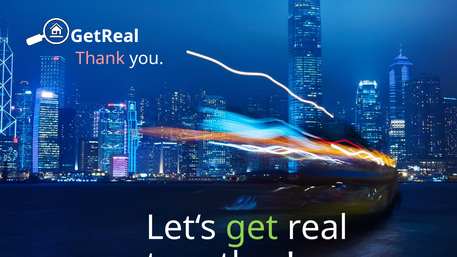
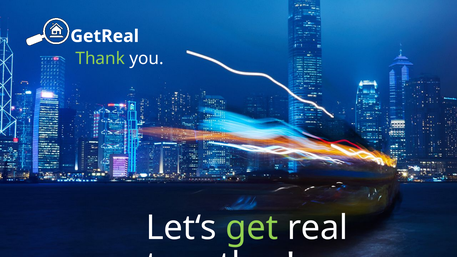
Thank colour: pink -> light green
